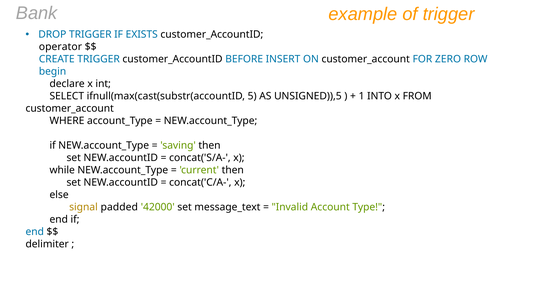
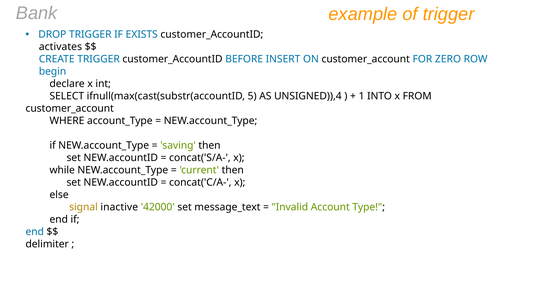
operator: operator -> activates
UNSIGNED)),5: UNSIGNED)),5 -> UNSIGNED)),4
padded: padded -> inactive
